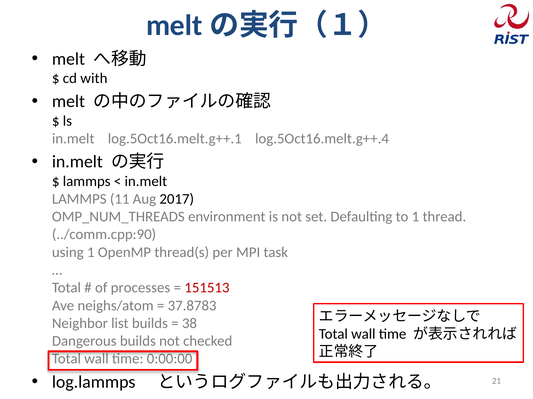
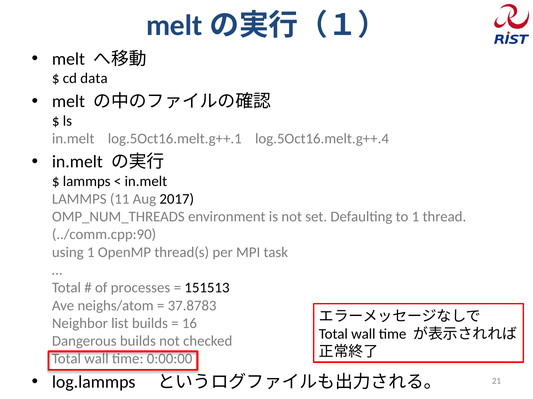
with: with -> data
151513 colour: red -> black
38: 38 -> 16
